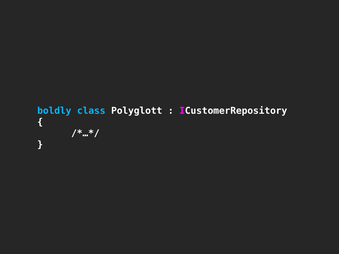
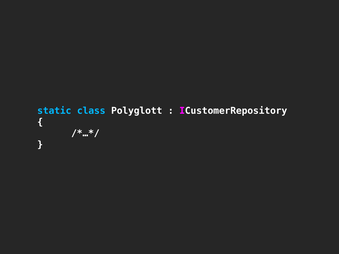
boldly: boldly -> static
